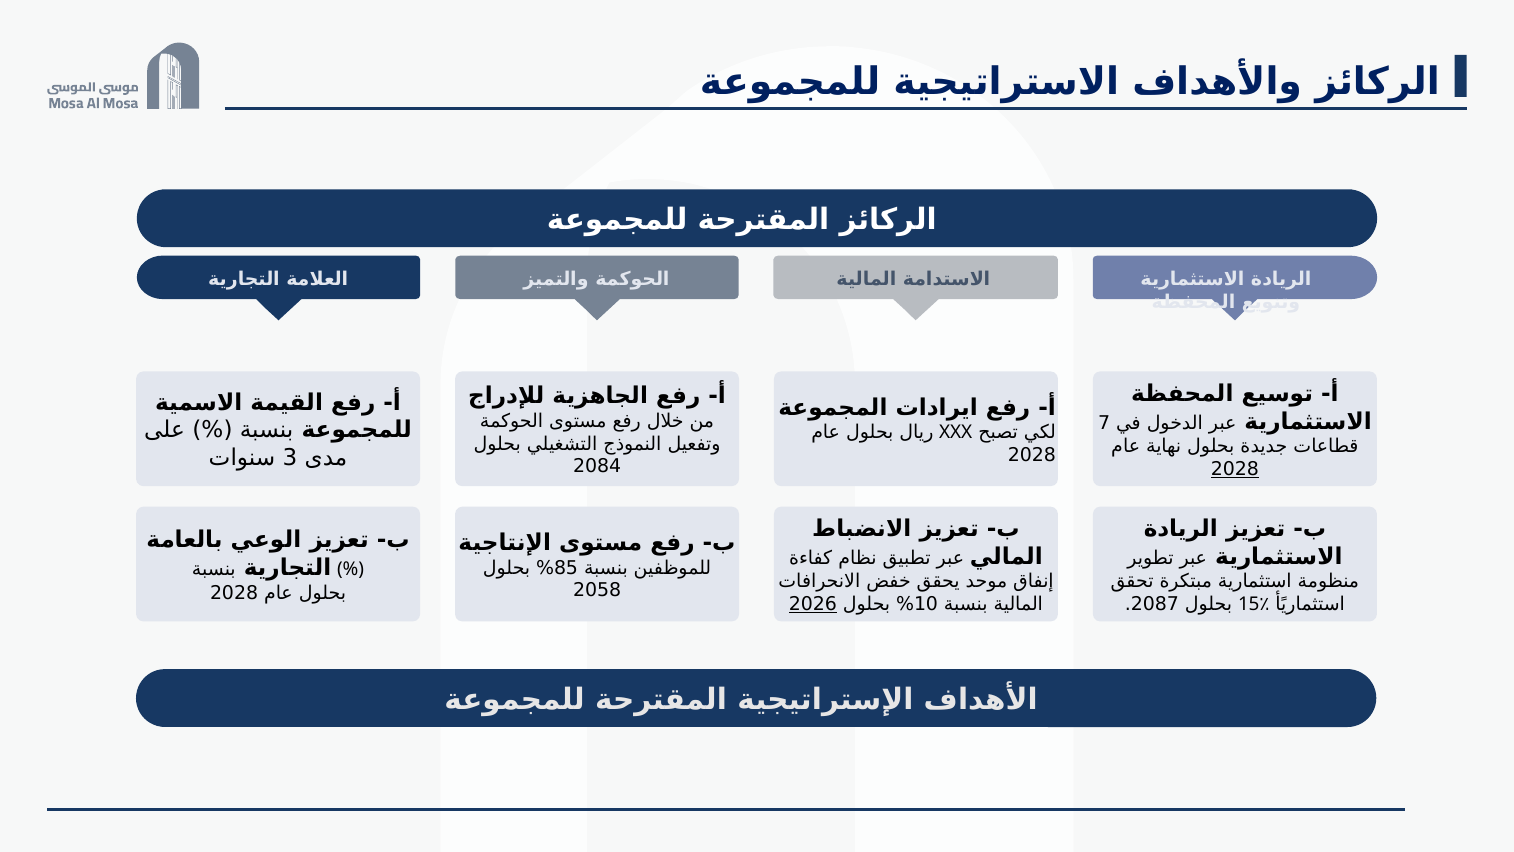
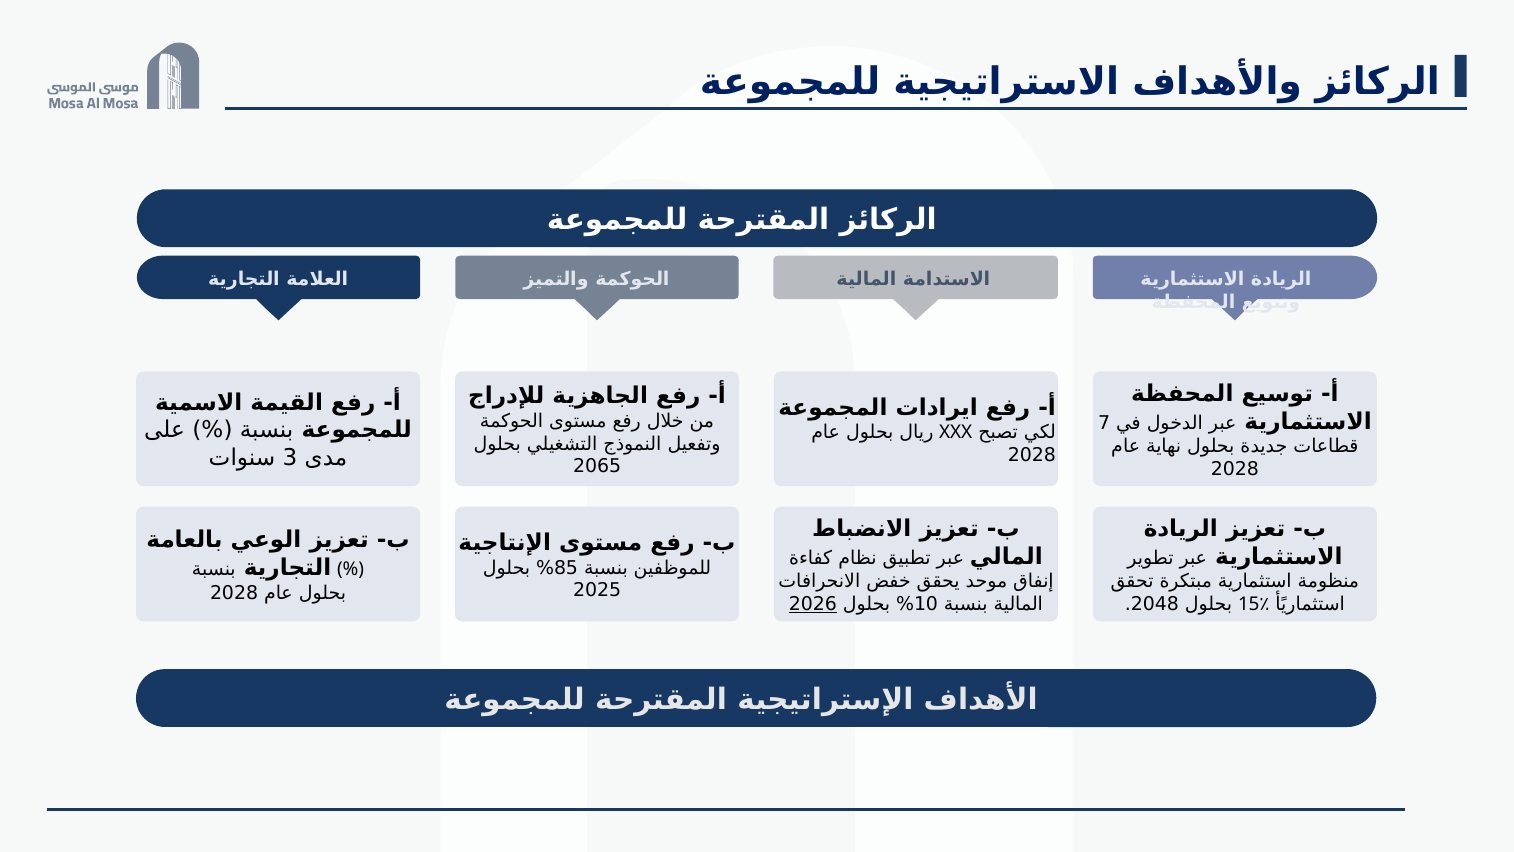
2084: 2084 -> 2065
2028 at (1235, 469) underline: present -> none
2058: 2058 -> 2025
2087: 2087 -> 2048
